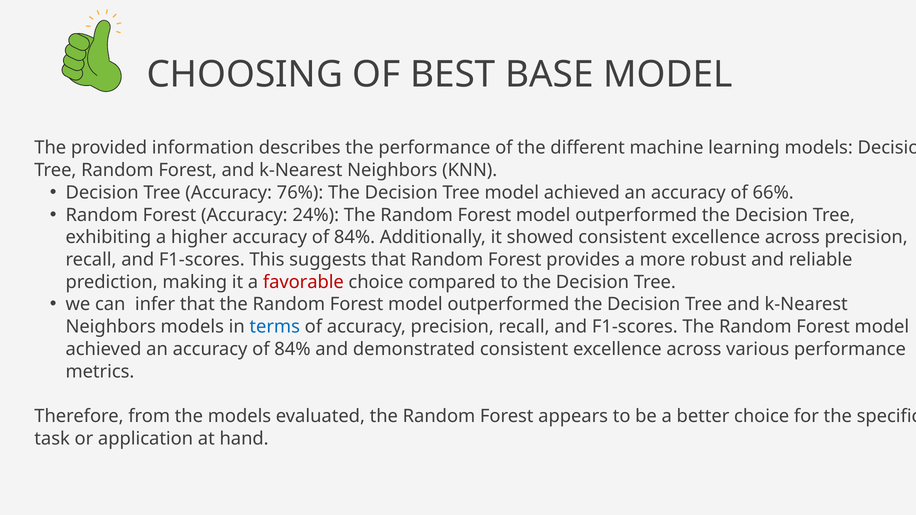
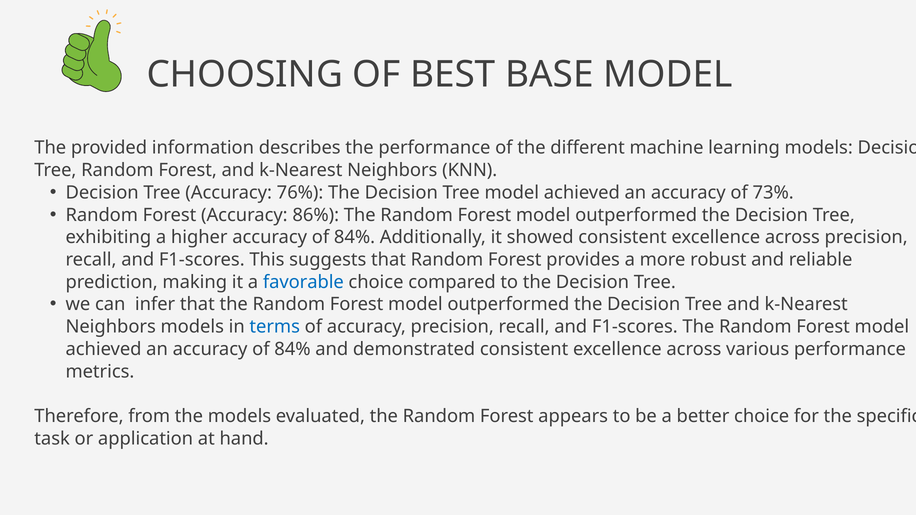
66%: 66% -> 73%
24%: 24% -> 86%
favorable colour: red -> blue
